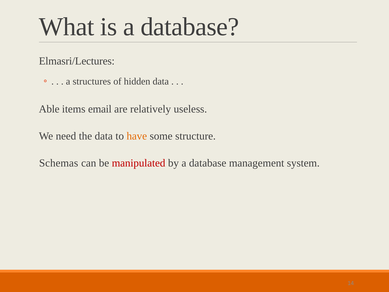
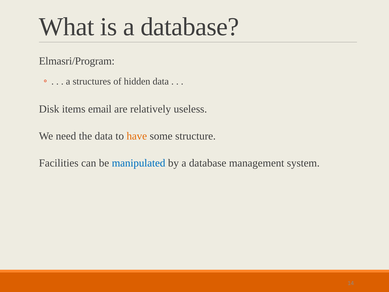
Elmasri/Lectures: Elmasri/Lectures -> Elmasri/Program
Able: Able -> Disk
Schemas: Schemas -> Facilities
manipulated colour: red -> blue
